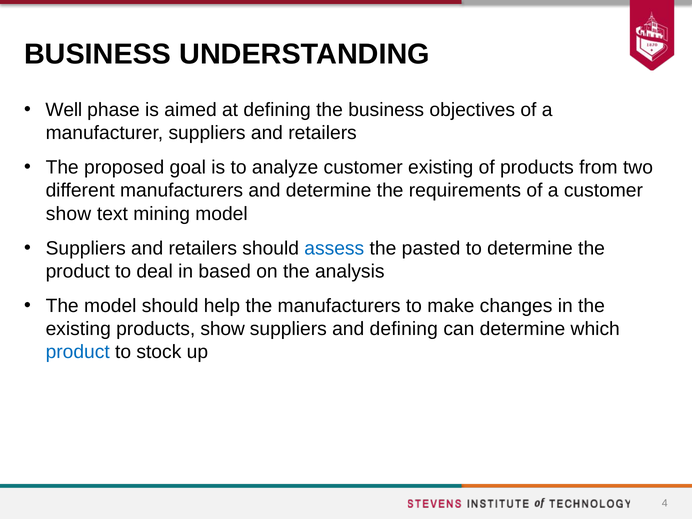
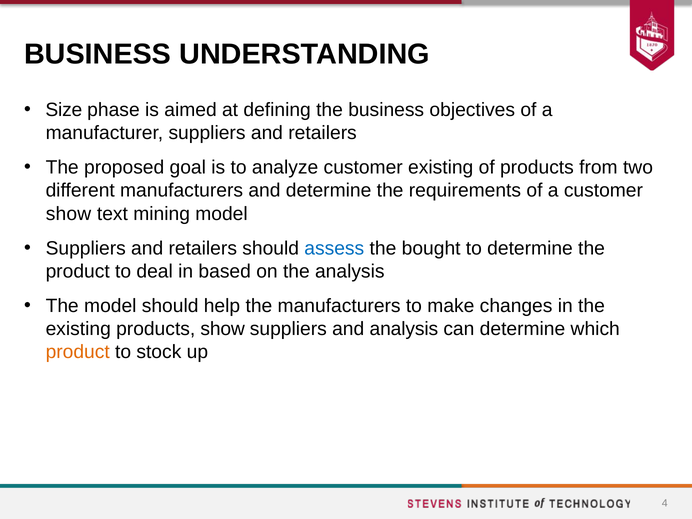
Well: Well -> Size
pasted: pasted -> bought
and defining: defining -> analysis
product at (78, 352) colour: blue -> orange
